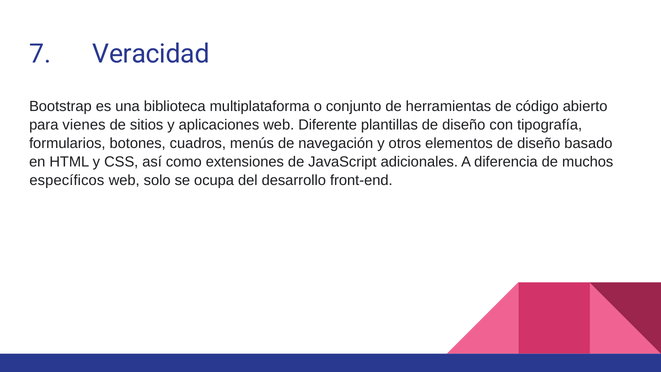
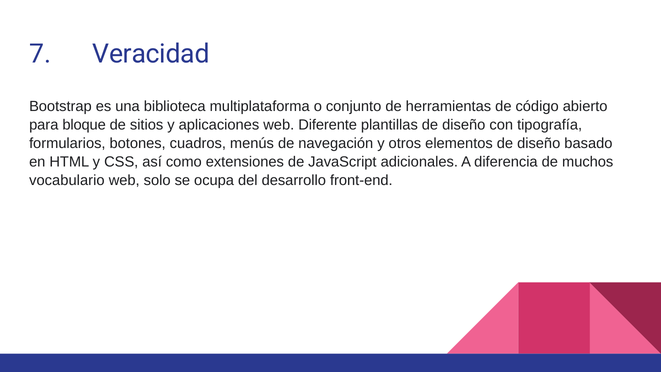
vienes: vienes -> bloque
específicos: específicos -> vocabulario
